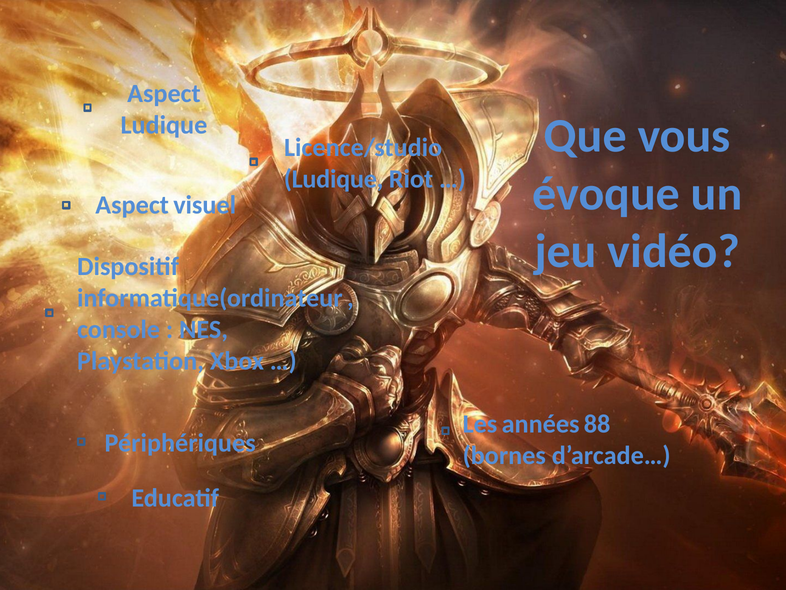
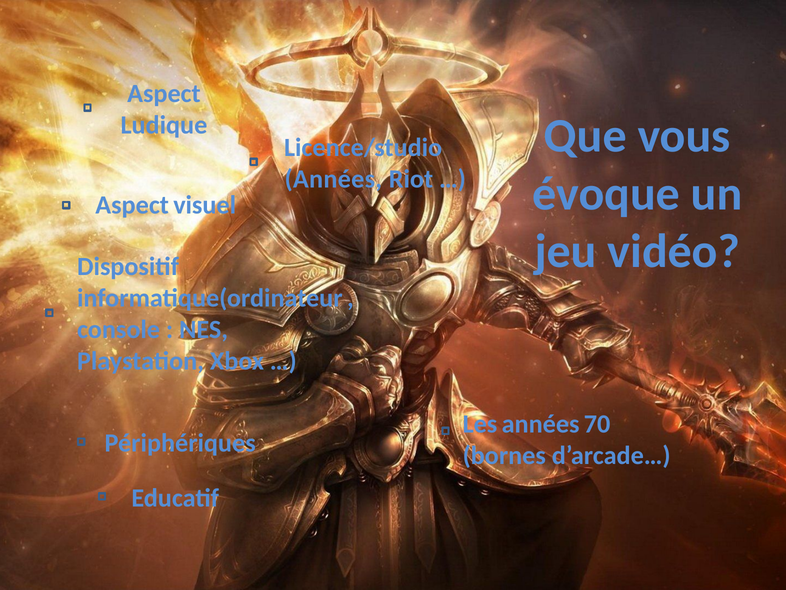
Ludique at (334, 179): Ludique -> Années
88: 88 -> 70
